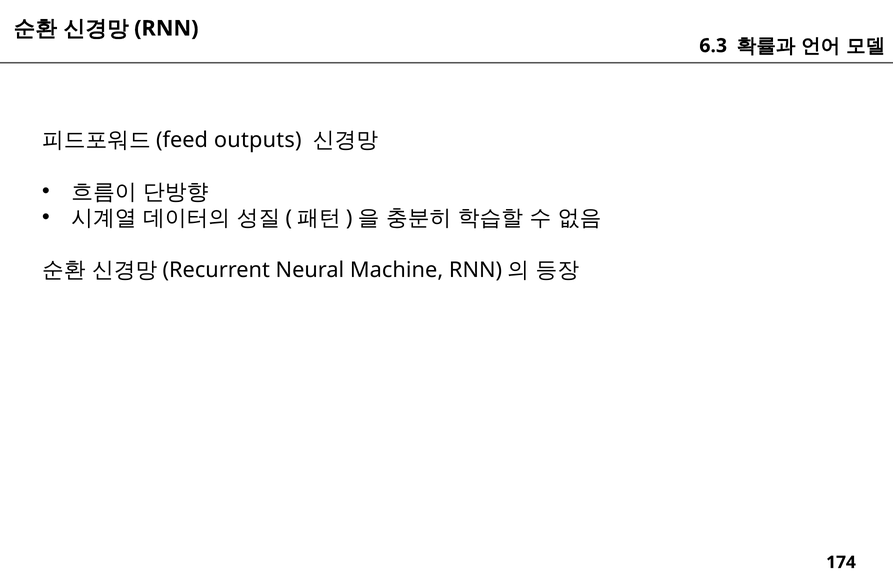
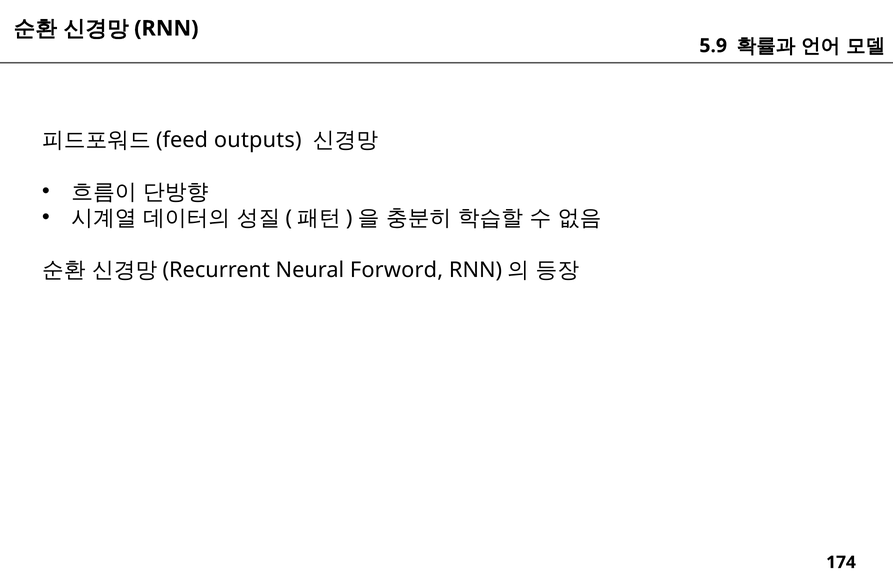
6.3: 6.3 -> 5.9
Machine: Machine -> Forword
